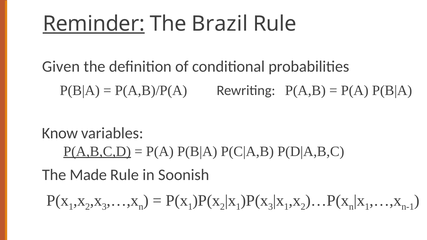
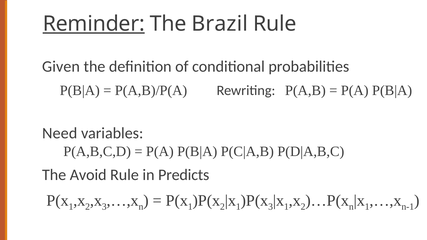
Know: Know -> Need
P(A,B,C,D underline: present -> none
Made: Made -> Avoid
Soonish: Soonish -> Predicts
